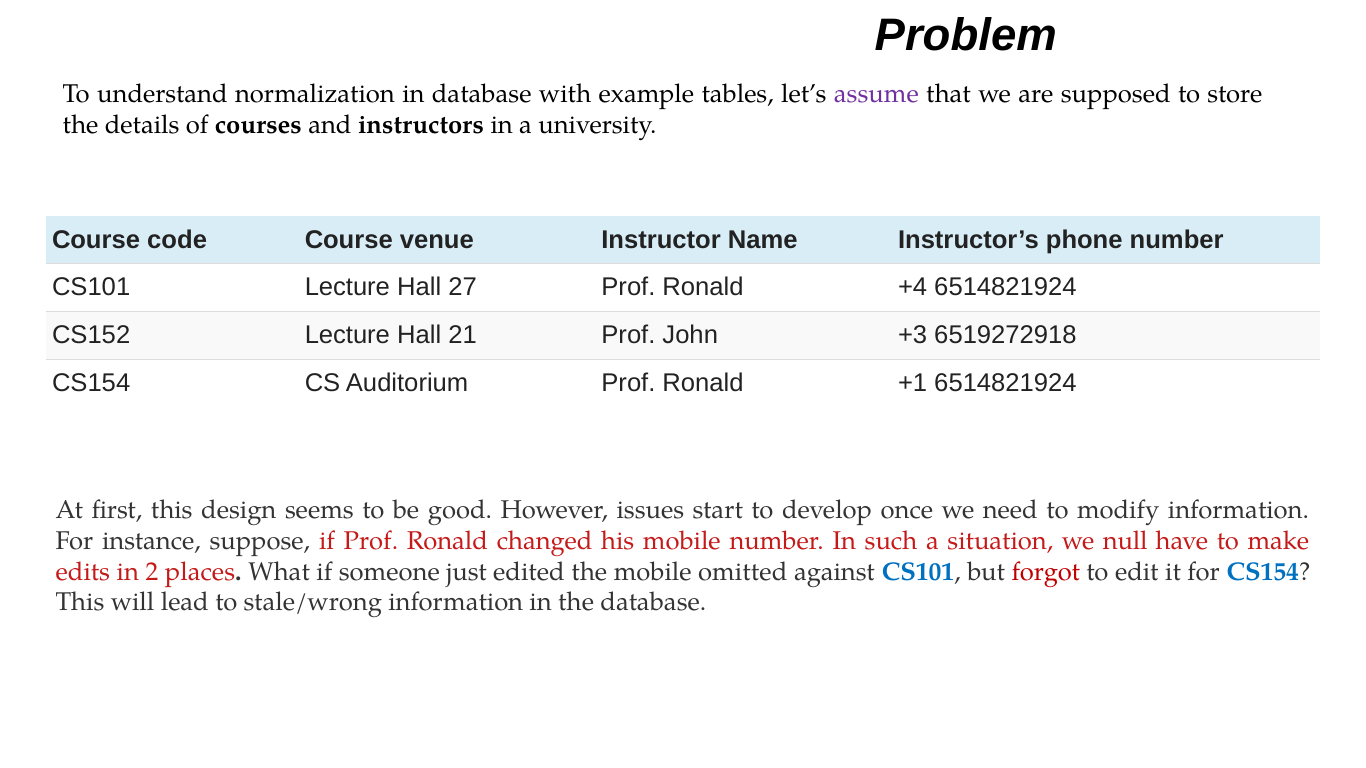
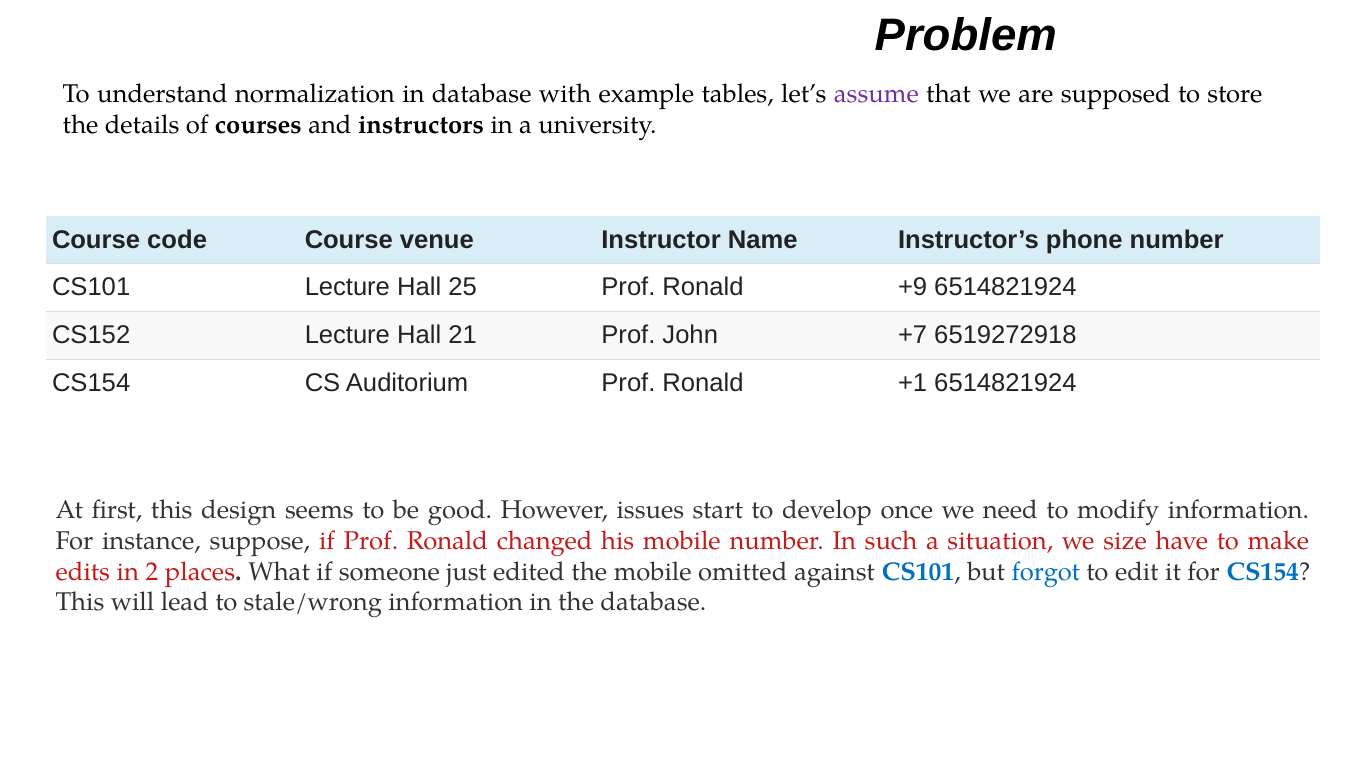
27: 27 -> 25
+4: +4 -> +9
+3: +3 -> +7
null: null -> size
forgot colour: red -> blue
